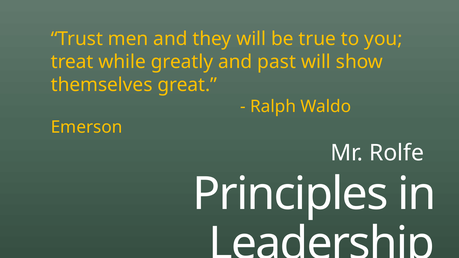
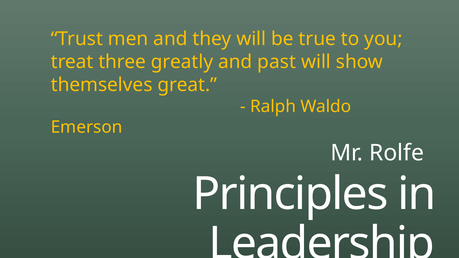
while: while -> three
